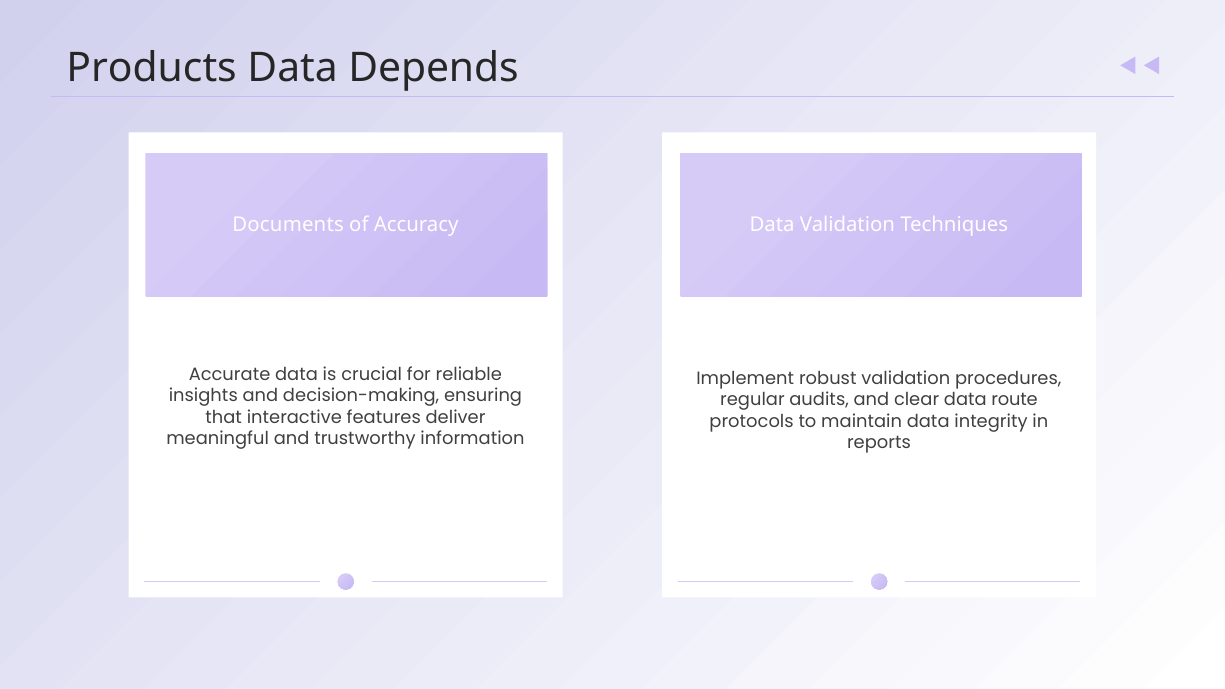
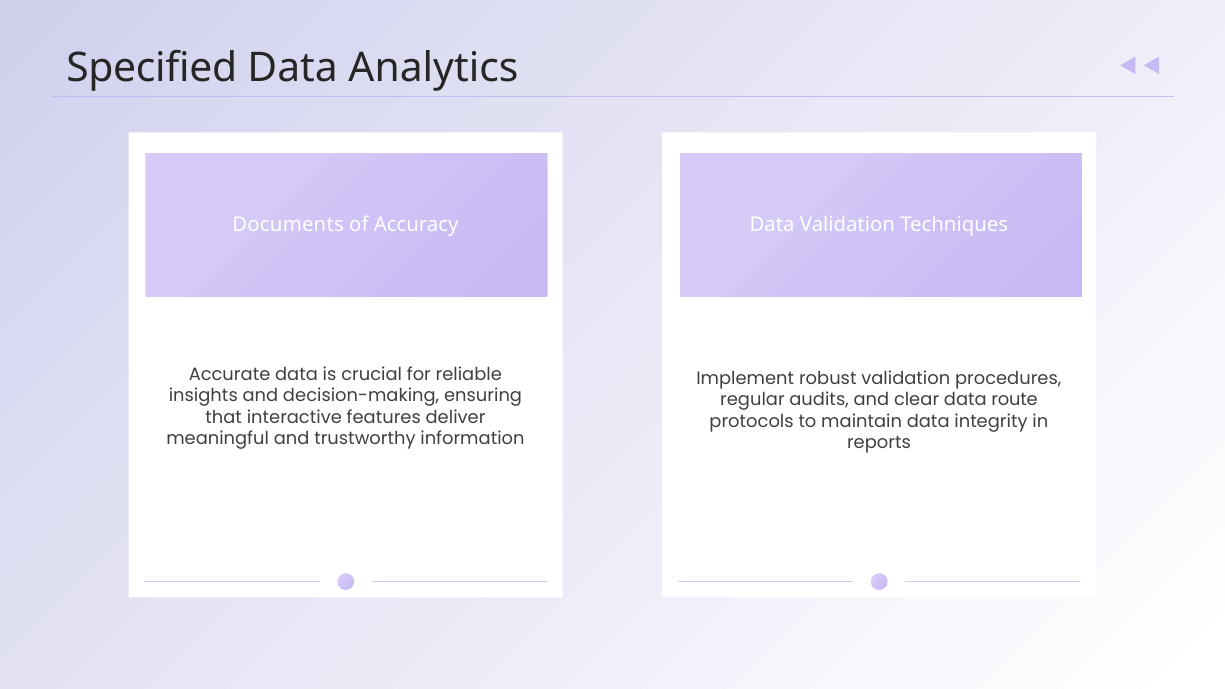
Products: Products -> Specified
Depends: Depends -> Analytics
